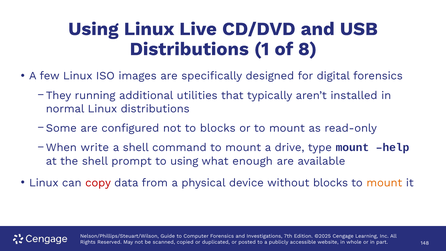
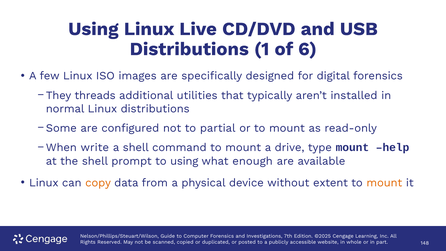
8: 8 -> 6
running: running -> threads
to blocks: blocks -> partial
copy colour: red -> orange
without blocks: blocks -> extent
